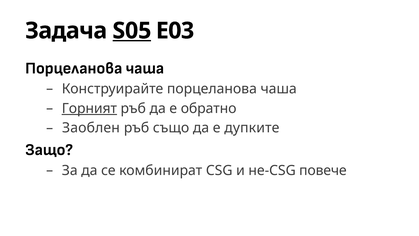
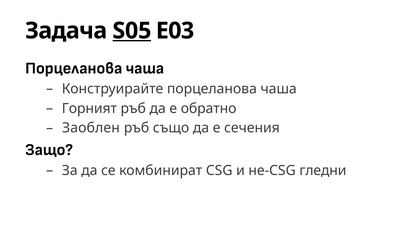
Горният underline: present -> none
дупките: дупките -> сечения
повече: повече -> гледни
